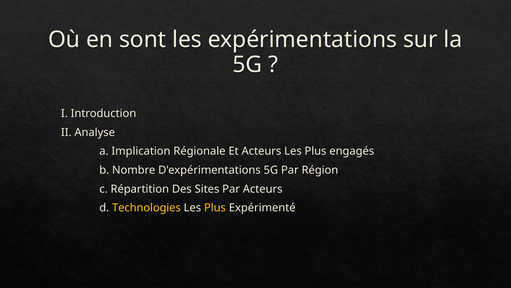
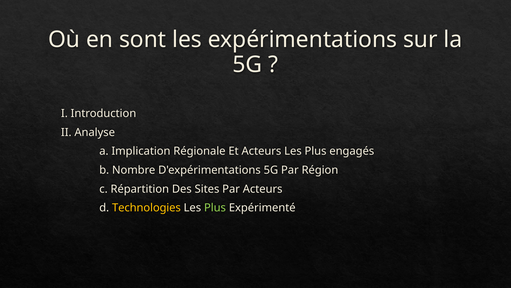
Plus at (215, 208) colour: yellow -> light green
